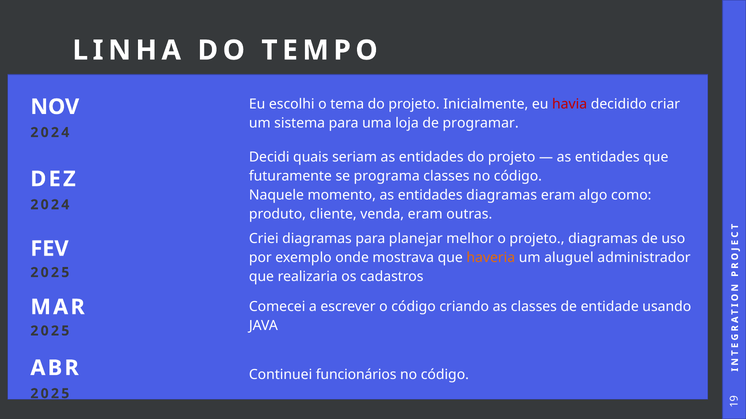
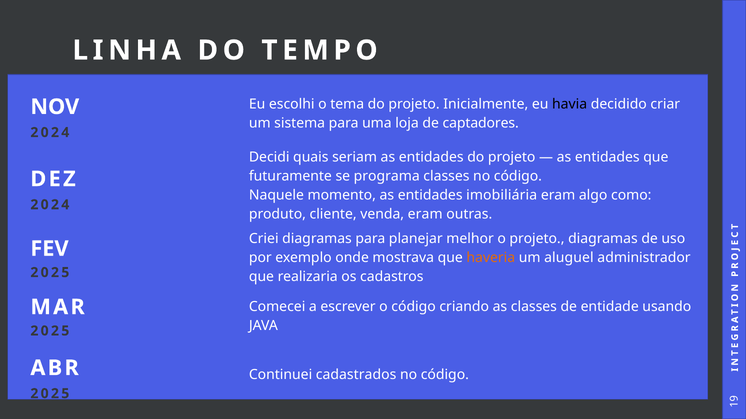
havia colour: red -> black
programar: programar -> captadores
entidades diagramas: diagramas -> imobiliária
funcionários: funcionários -> cadastrados
